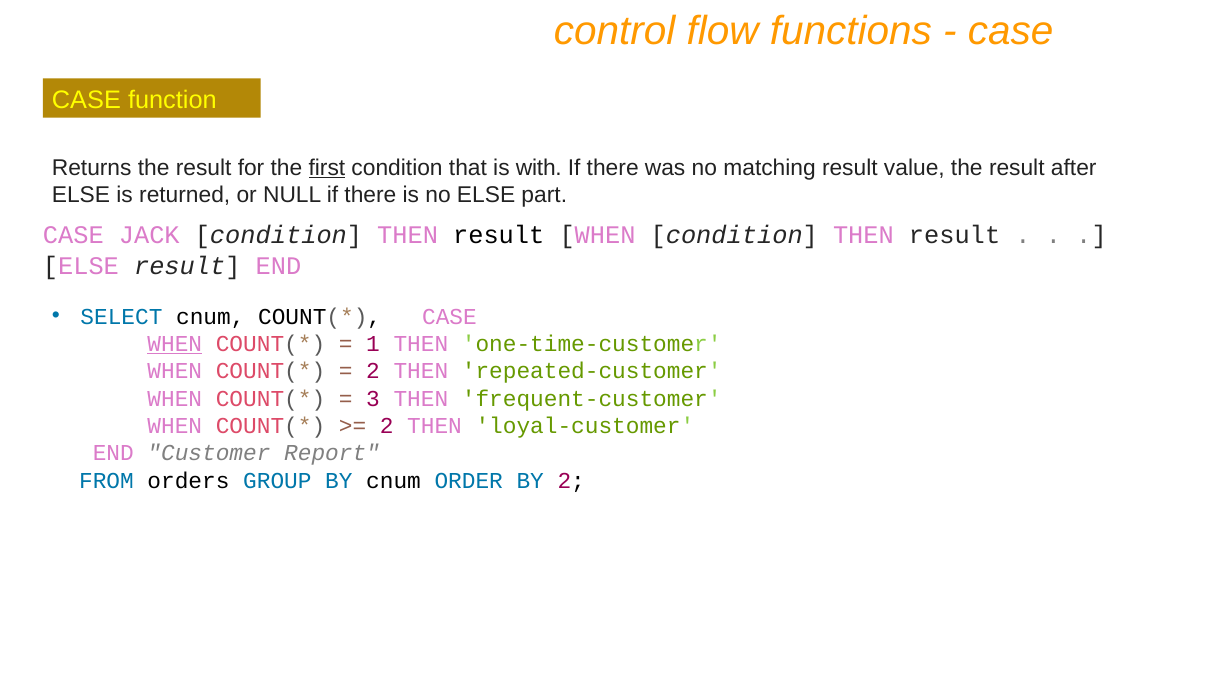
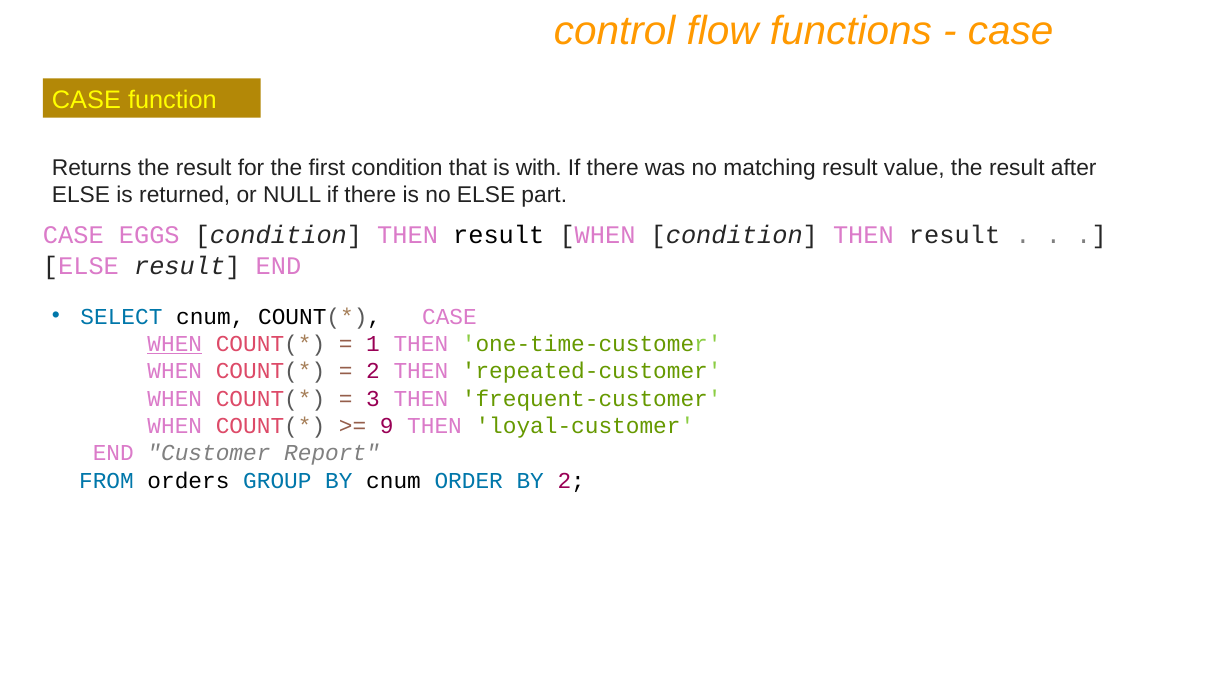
first underline: present -> none
JACK: JACK -> EGGS
2 at (387, 426): 2 -> 9
